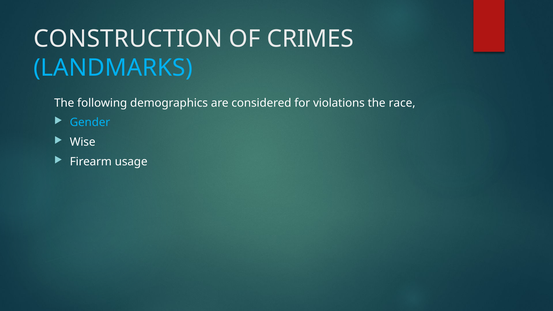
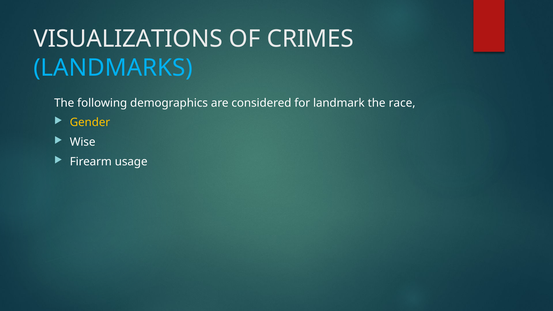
CONSTRUCTION: CONSTRUCTION -> VISUALIZATIONS
violations: violations -> landmark
Gender colour: light blue -> yellow
